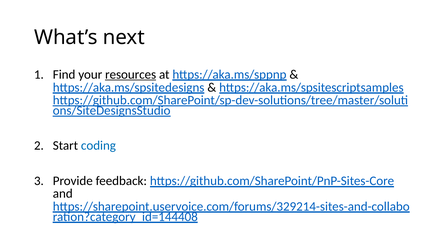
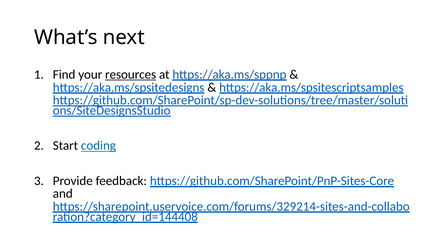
coding underline: none -> present
